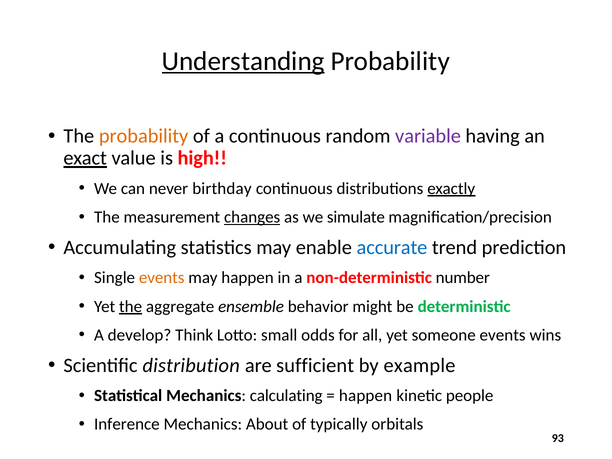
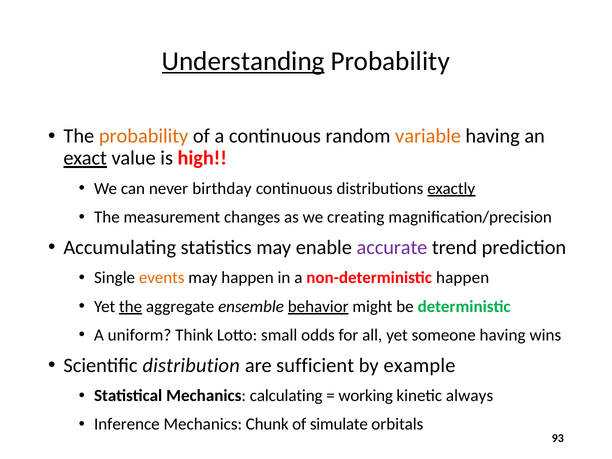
variable colour: purple -> orange
changes underline: present -> none
simulate: simulate -> creating
accurate colour: blue -> purple
non-deterministic number: number -> happen
behavior underline: none -> present
develop: develop -> uniform
someone events: events -> having
happen at (366, 396): happen -> working
people: people -> always
About: About -> Chunk
typically: typically -> simulate
